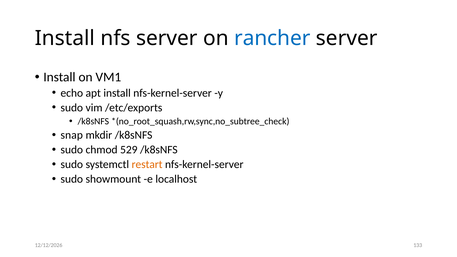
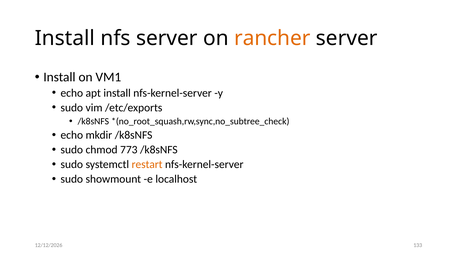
rancher colour: blue -> orange
snap at (72, 135): snap -> echo
529: 529 -> 773
